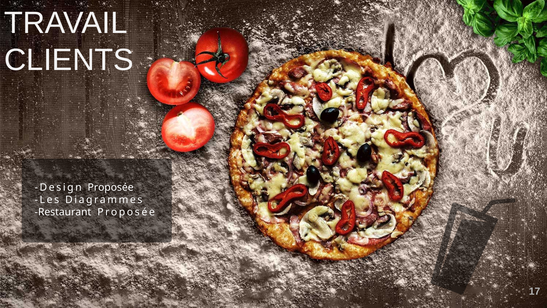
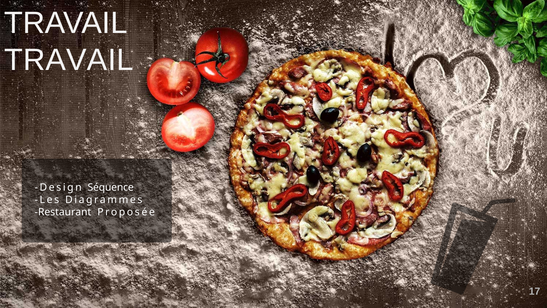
CLIENTS at (69, 60): CLIENTS -> TRAVAIL
Design Proposée: Proposée -> Séquence
